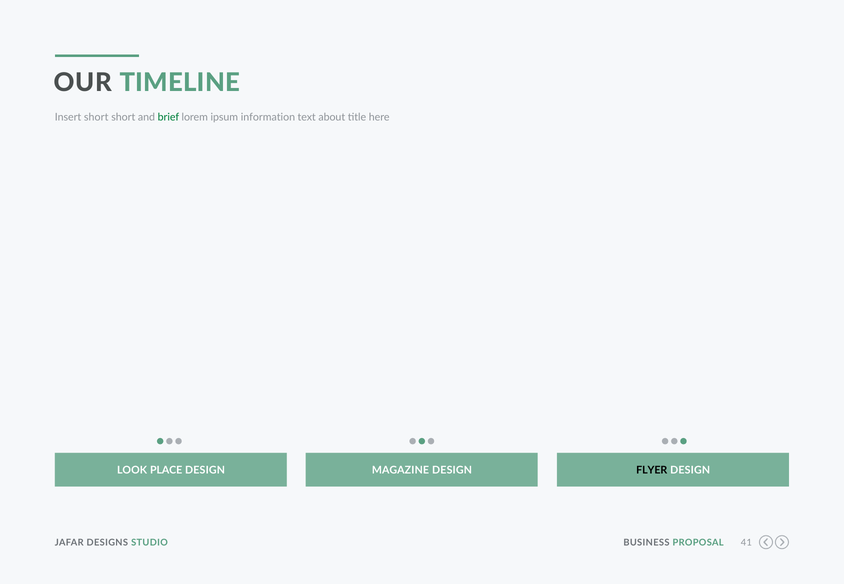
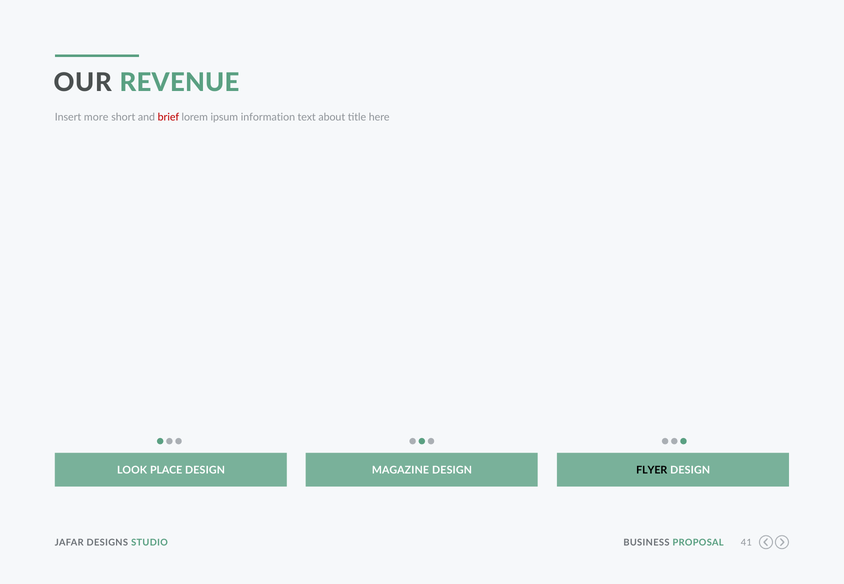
TIMELINE: TIMELINE -> REVENUE
Insert short: short -> more
brief colour: green -> red
